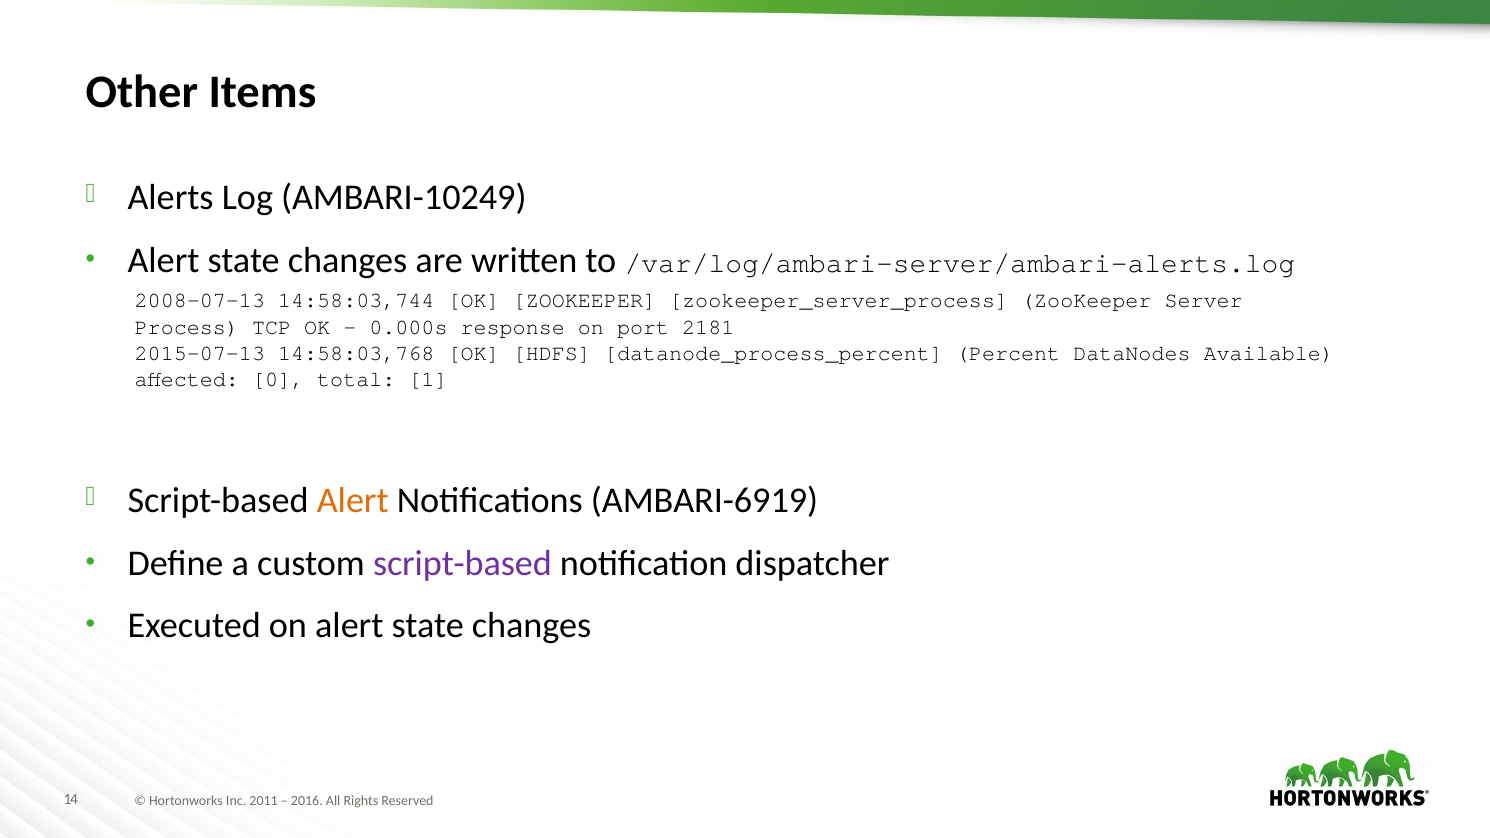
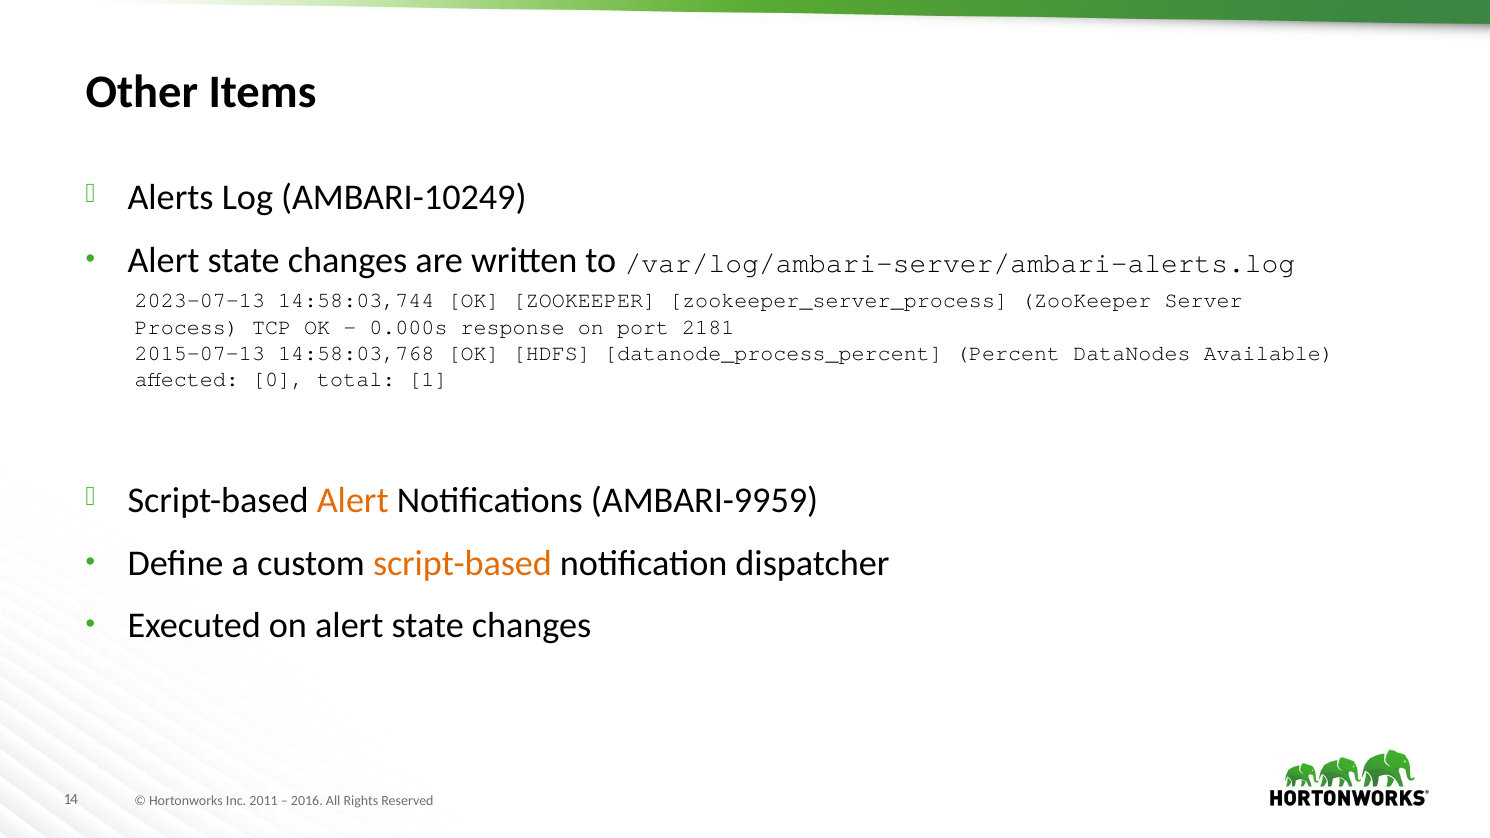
2008-07-13: 2008-07-13 -> 2023-07-13
AMBARI-6919: AMBARI-6919 -> AMBARI-9959
script-based at (462, 563) colour: purple -> orange
